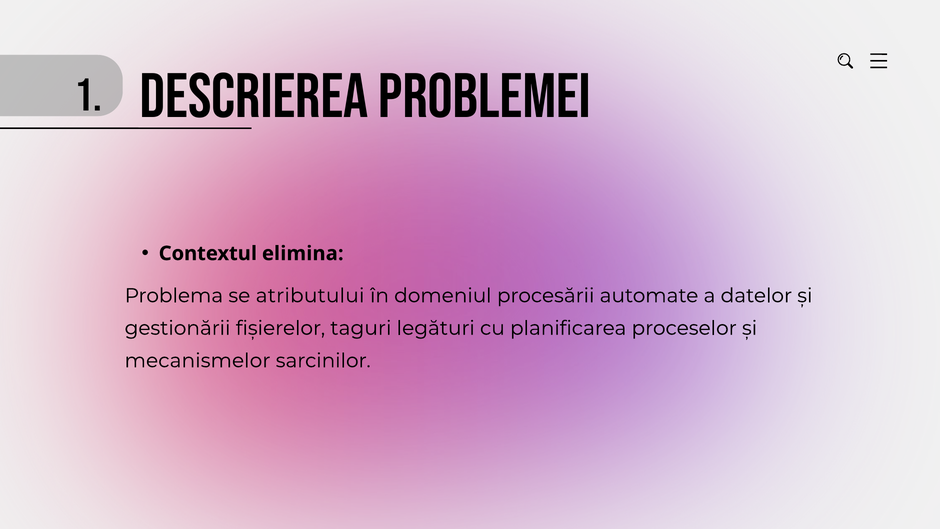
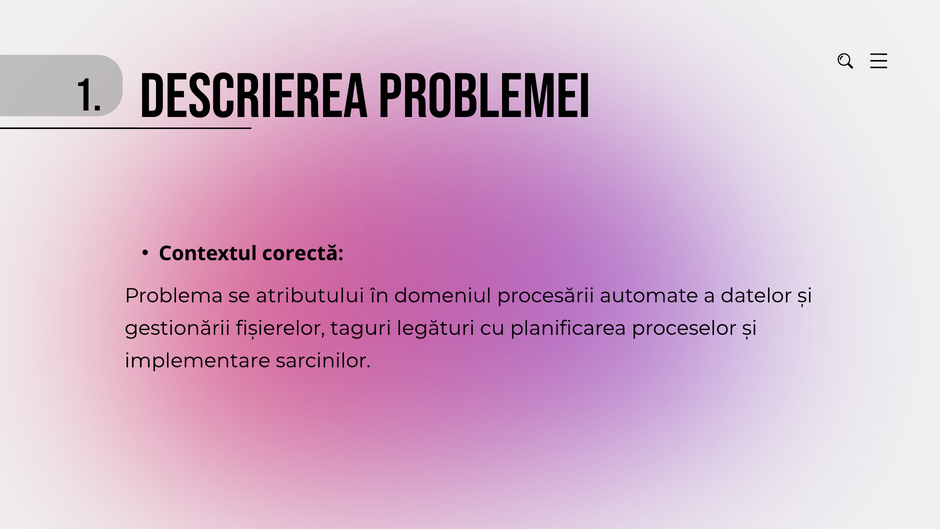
elimina: elimina -> corectă
mecanismelor: mecanismelor -> implementare
